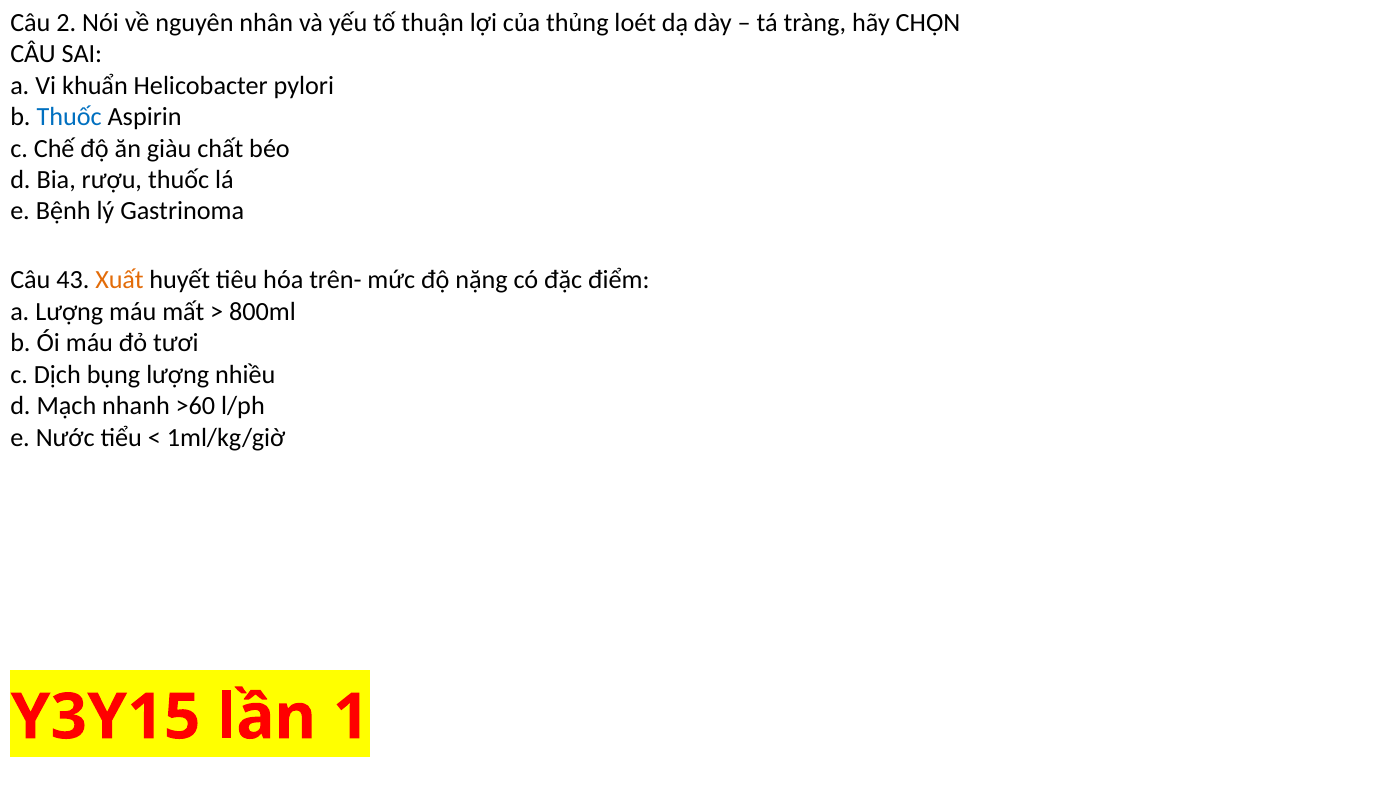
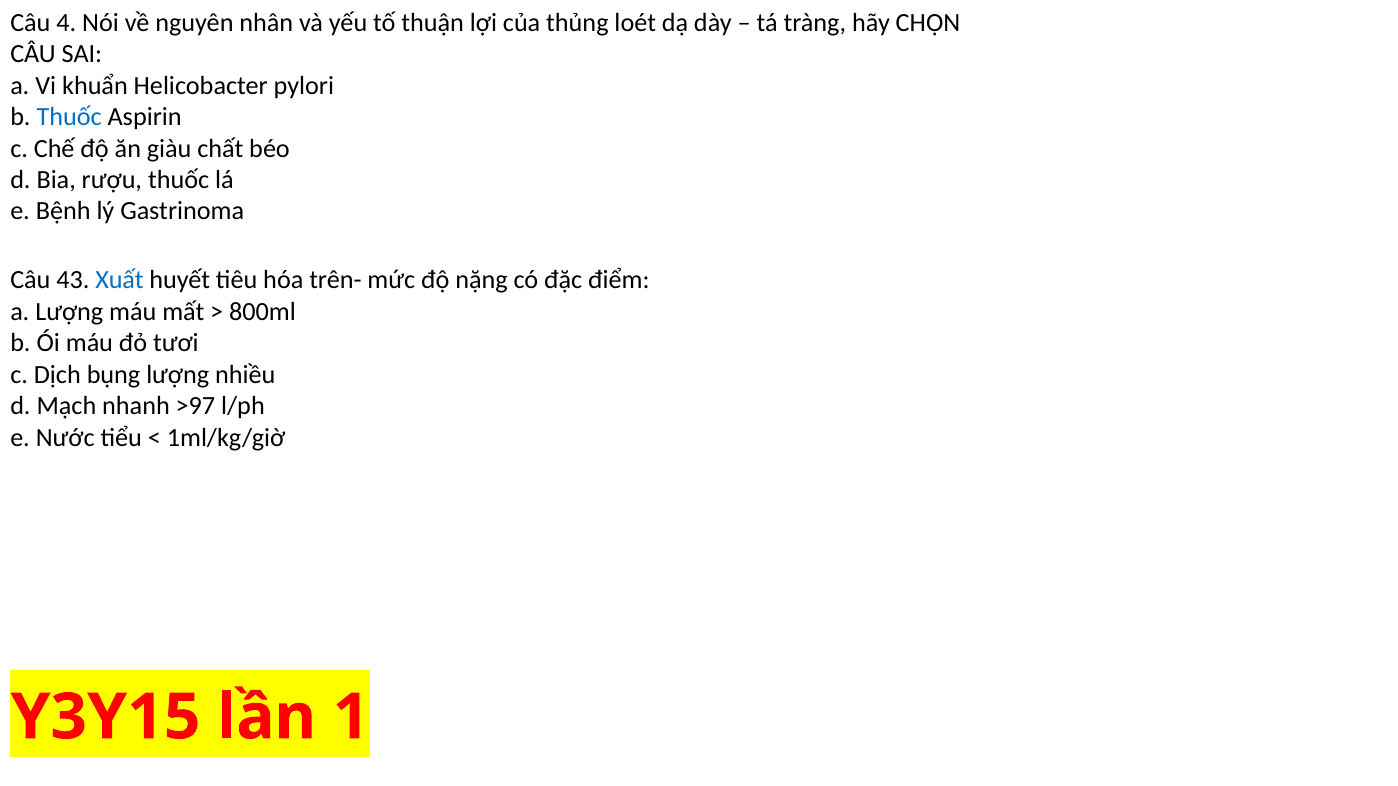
2: 2 -> 4
Xuất colour: orange -> blue
>60: >60 -> >97
